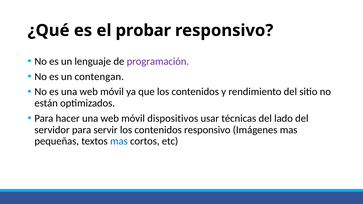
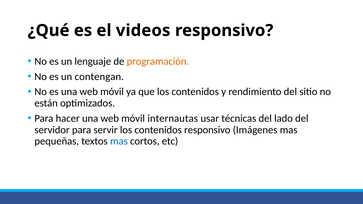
probar: probar -> videos
programación colour: purple -> orange
dispositivos: dispositivos -> internautas
